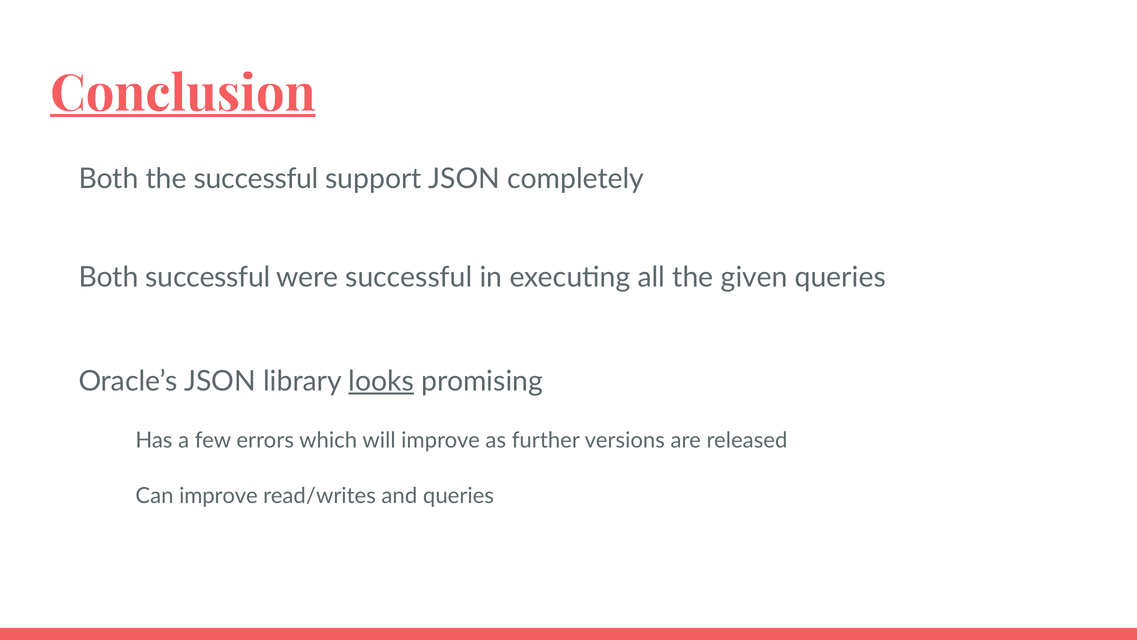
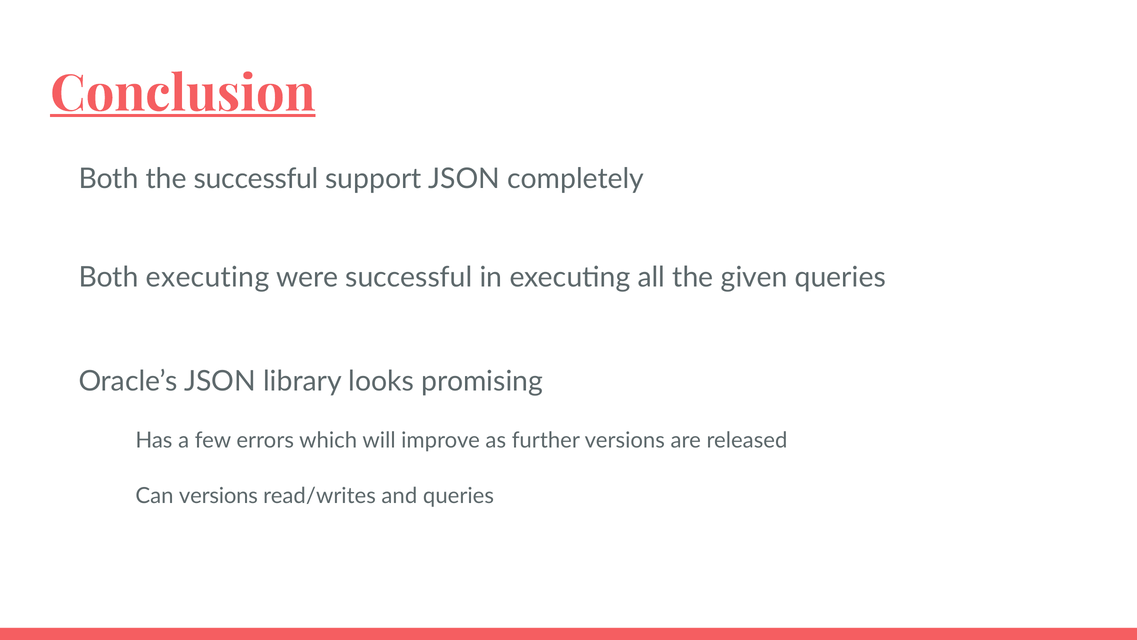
Both successful: successful -> executing
looks underline: present -> none
Can improve: improve -> versions
